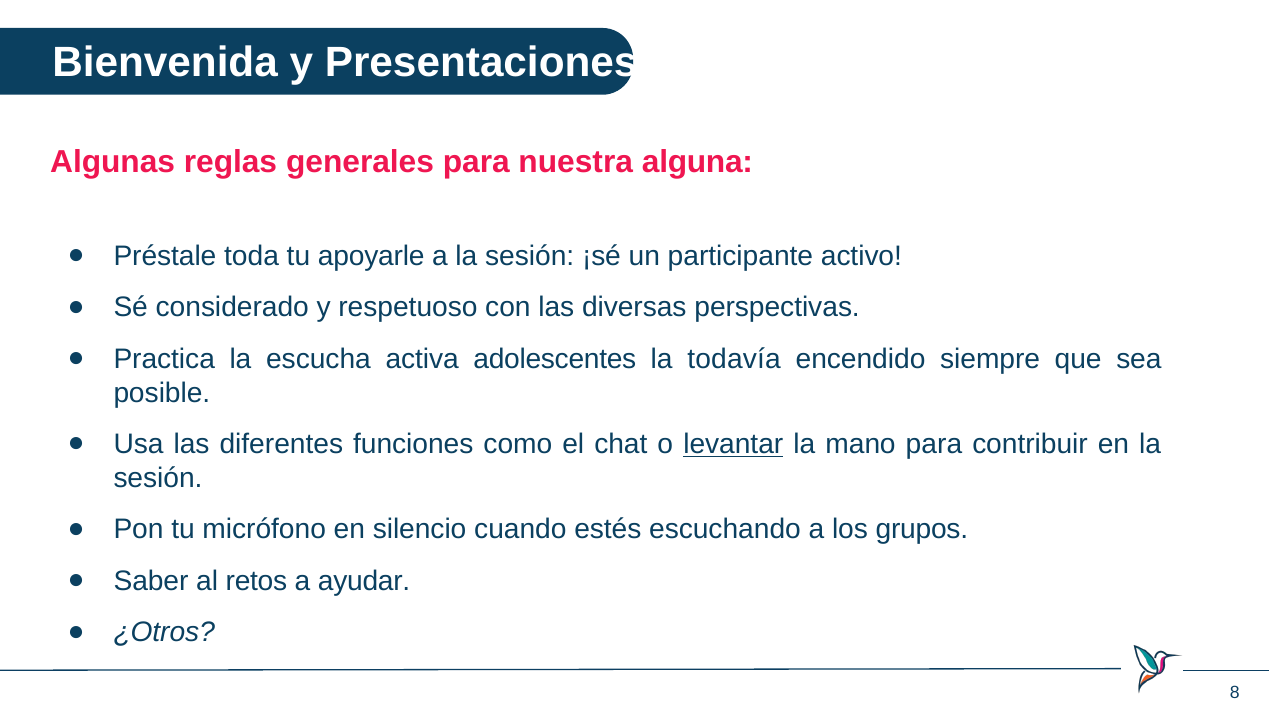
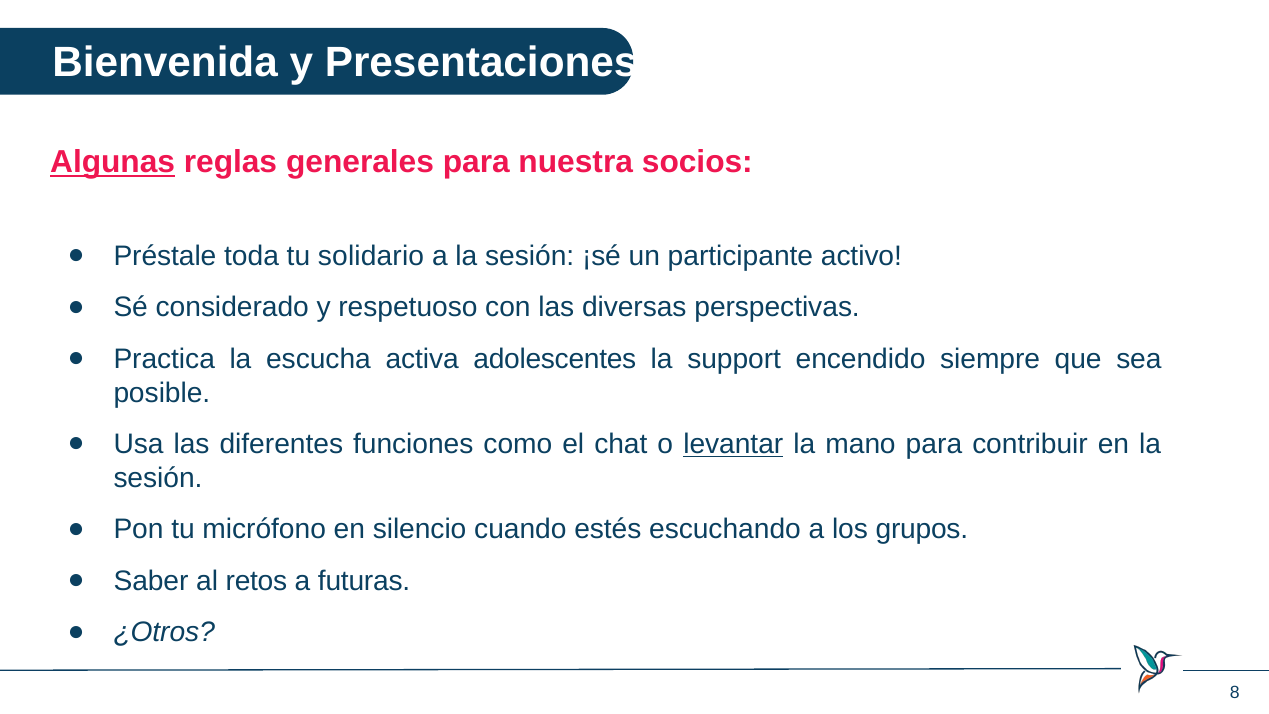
Algunas underline: none -> present
alguna: alguna -> socios
apoyarle: apoyarle -> solidario
todavía: todavía -> support
ayudar: ayudar -> futuras
